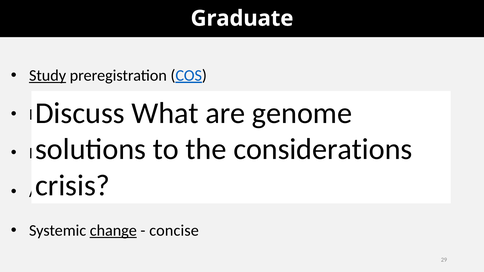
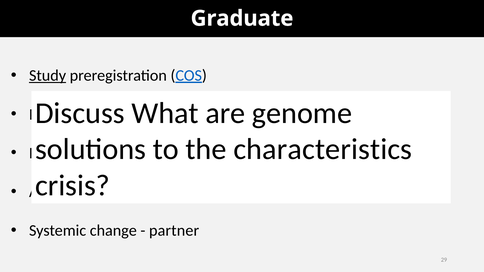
considerations: considerations -> characteristics
change underline: present -> none
concise: concise -> partner
